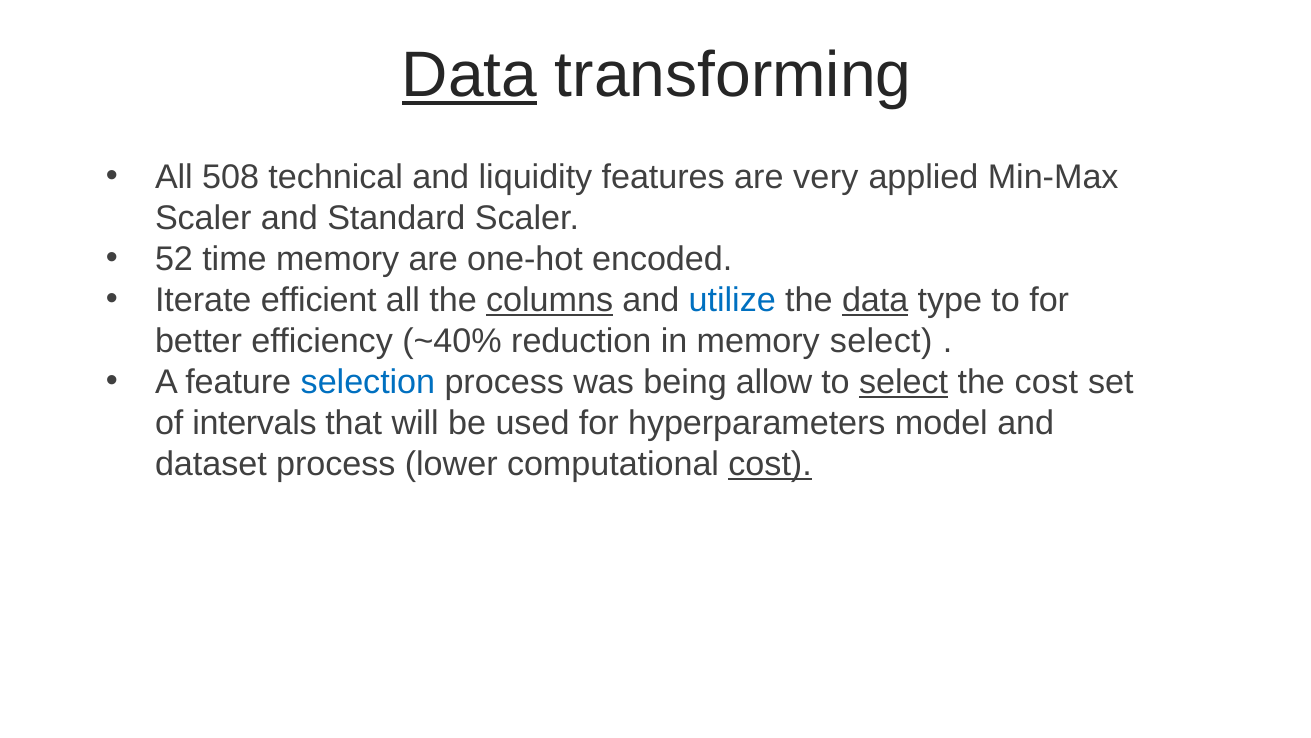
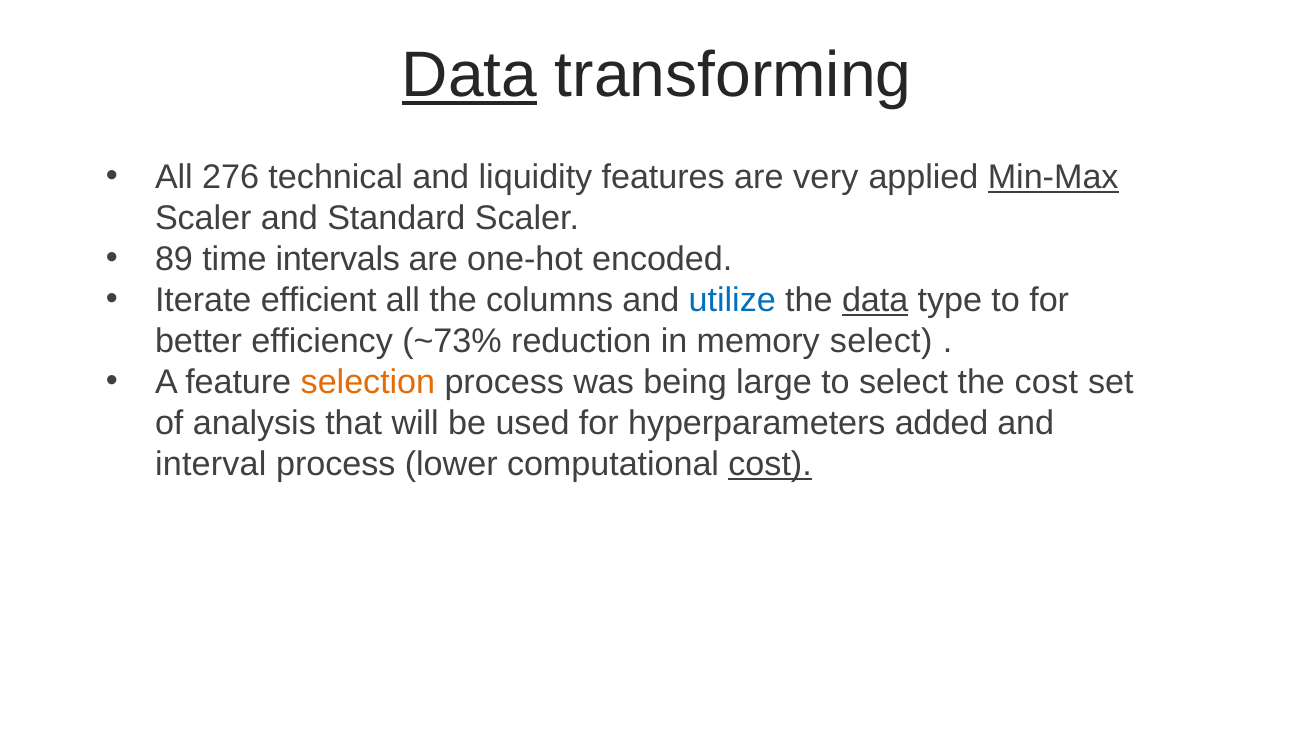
508: 508 -> 276
Min-Max underline: none -> present
52: 52 -> 89
time memory: memory -> intervals
columns underline: present -> none
~40%: ~40% -> ~73%
selection colour: blue -> orange
allow: allow -> large
select at (904, 382) underline: present -> none
intervals: intervals -> analysis
model: model -> added
dataset: dataset -> interval
